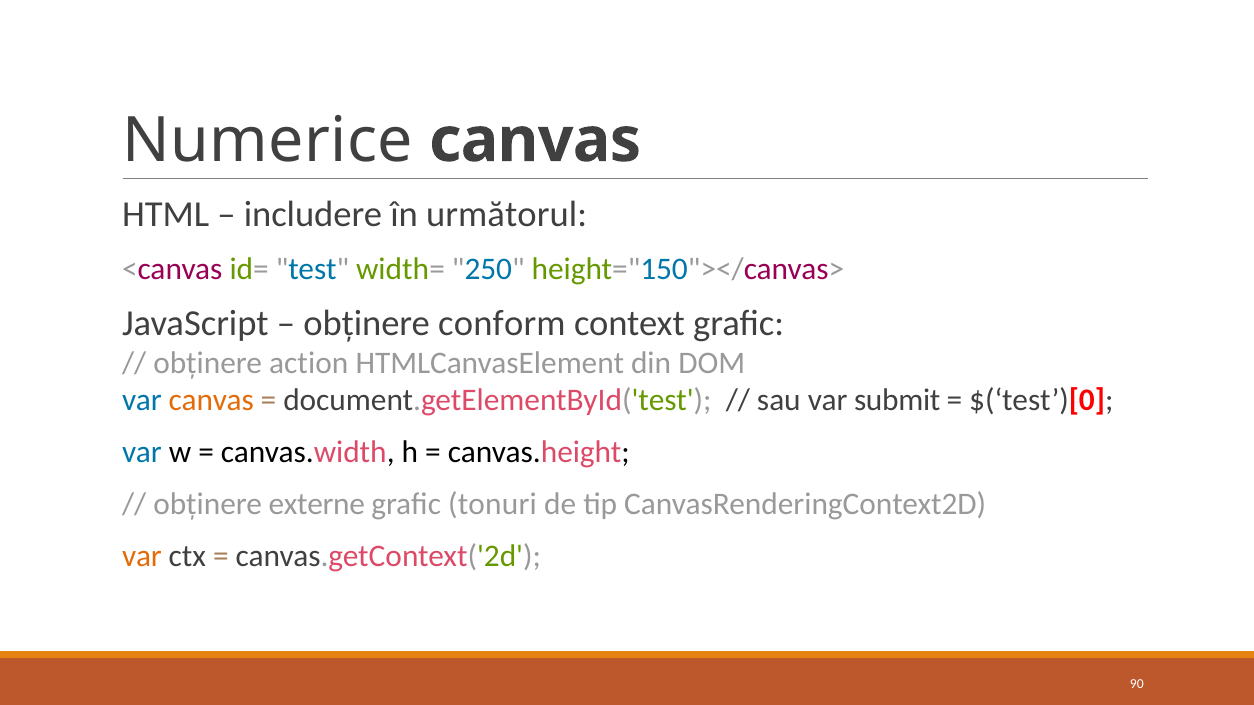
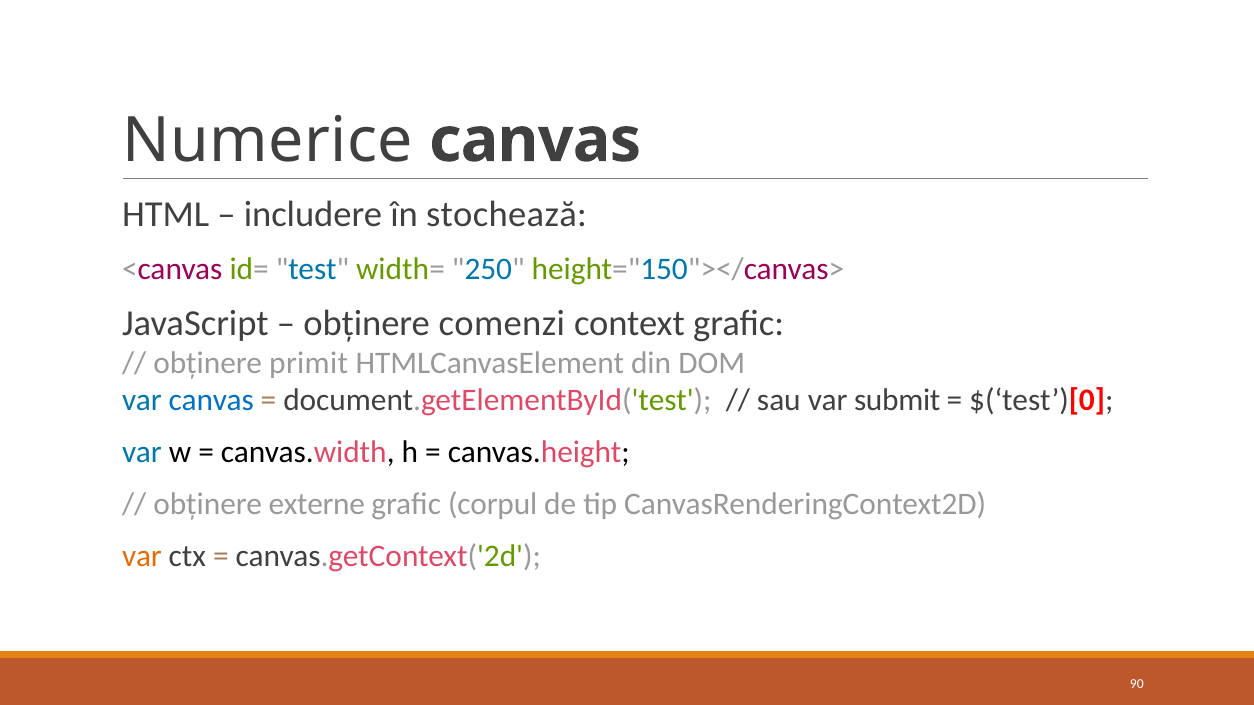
următorul: următorul -> stochează
conform: conform -> comenzi
action: action -> primit
canvas at (211, 400) colour: orange -> blue
tonuri: tonuri -> corpul
